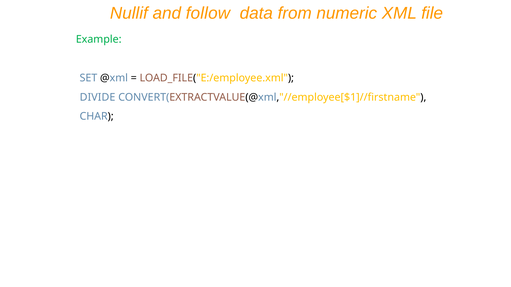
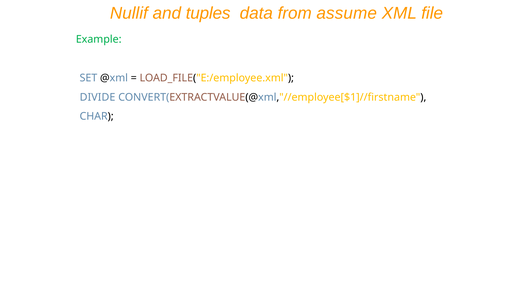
follow: follow -> tuples
numeric: numeric -> assume
